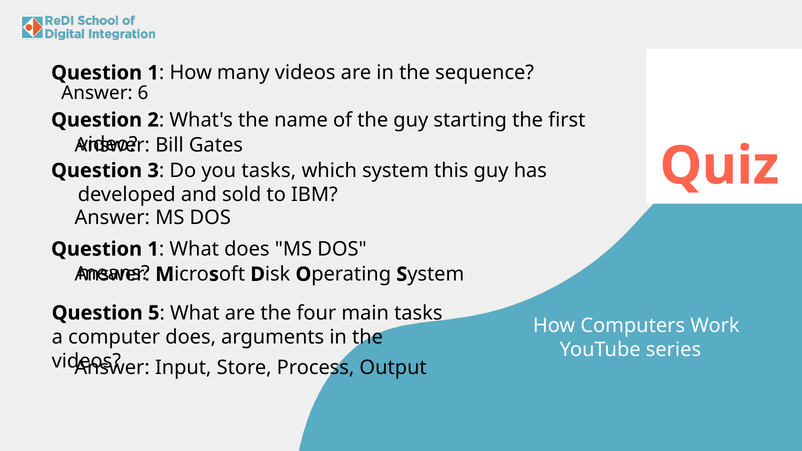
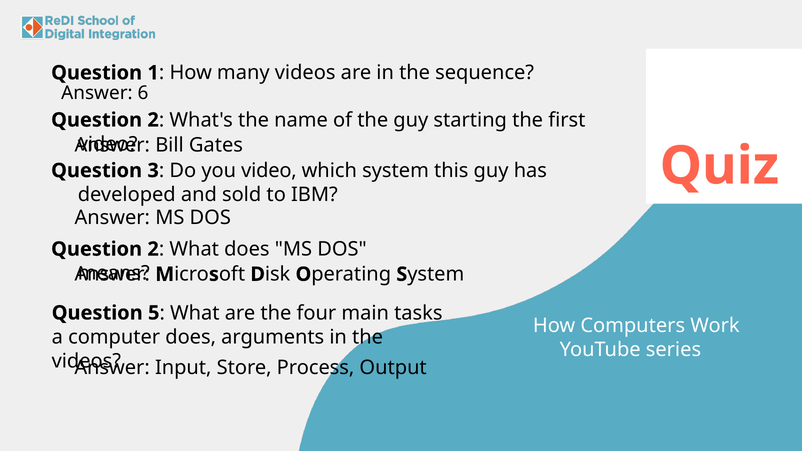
you tasks: tasks -> video
1 at (153, 249): 1 -> 2
